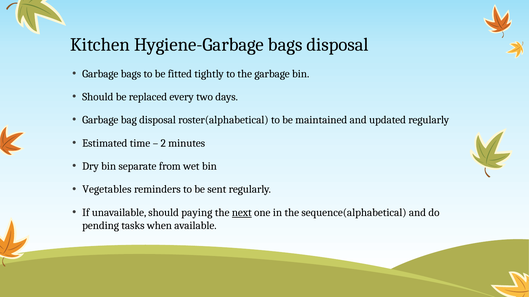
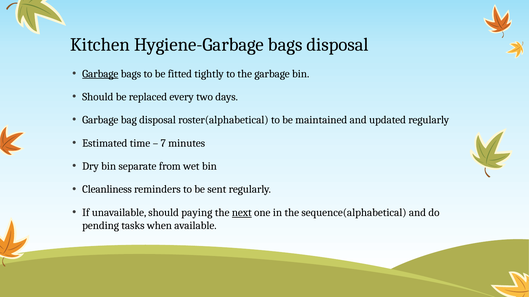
Garbage at (100, 74) underline: none -> present
2: 2 -> 7
Vegetables: Vegetables -> Cleanliness
